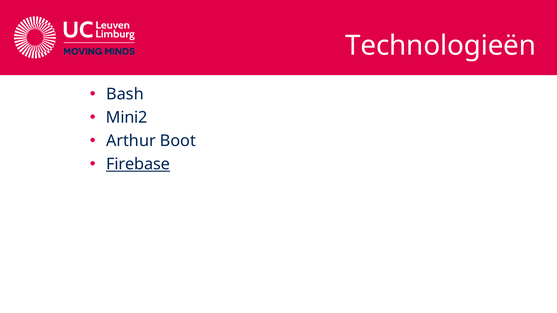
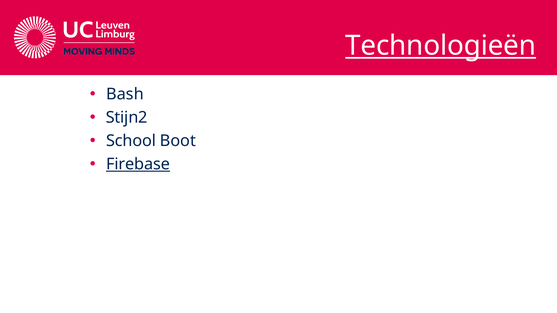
Technologieën underline: none -> present
Mini2: Mini2 -> Stijn2
Arthur: Arthur -> School
